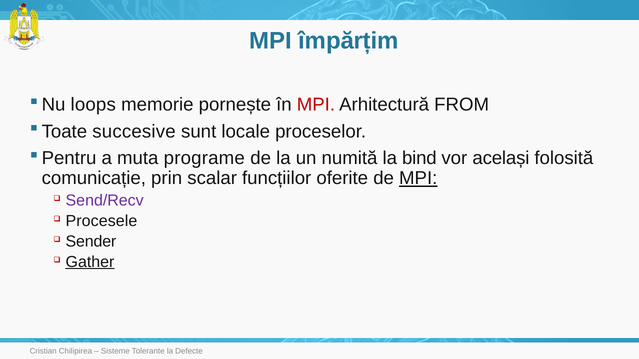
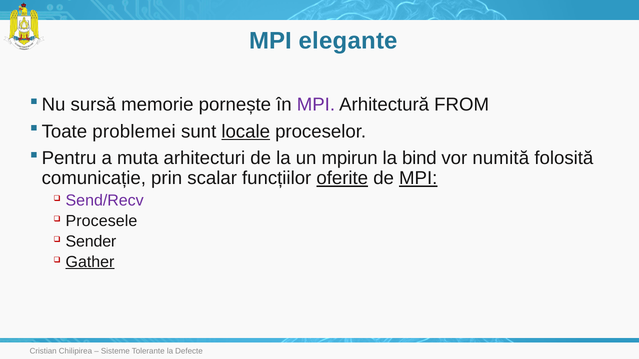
împărțim: împărțim -> elegante
loops: loops -> sursă
MPI at (316, 105) colour: red -> purple
succesive: succesive -> problemei
locale underline: none -> present
programe: programe -> arhitecturi
numită: numită -> mpirun
același: același -> numită
oferite underline: none -> present
